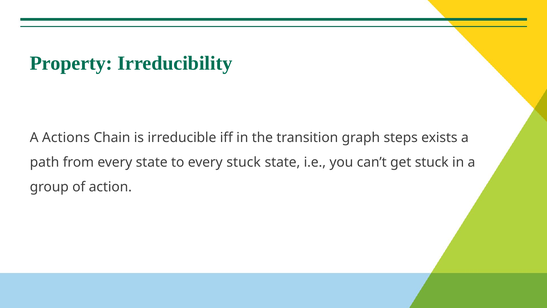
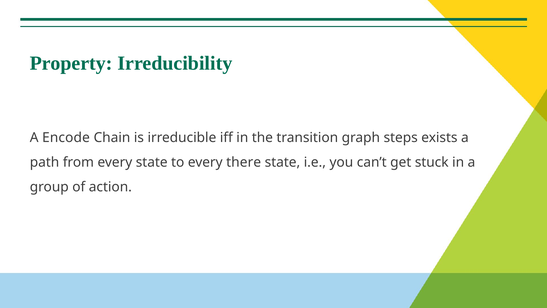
Actions: Actions -> Encode
every stuck: stuck -> there
